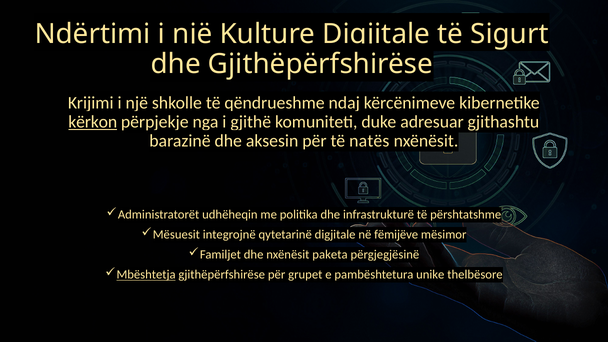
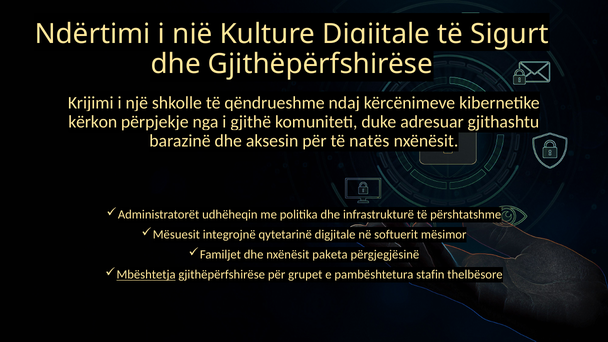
kërkon underline: present -> none
fëmijëve: fëmijëve -> softuerit
unike: unike -> stafin
